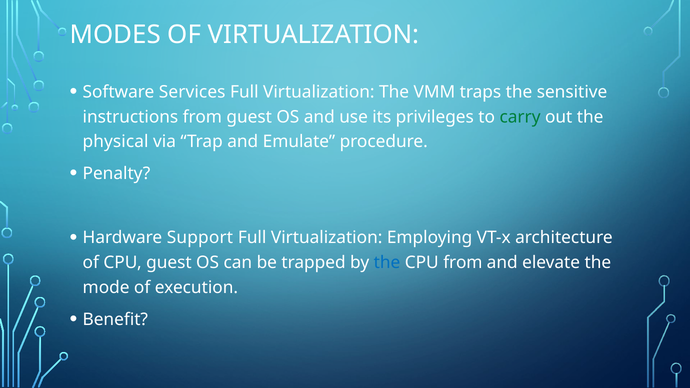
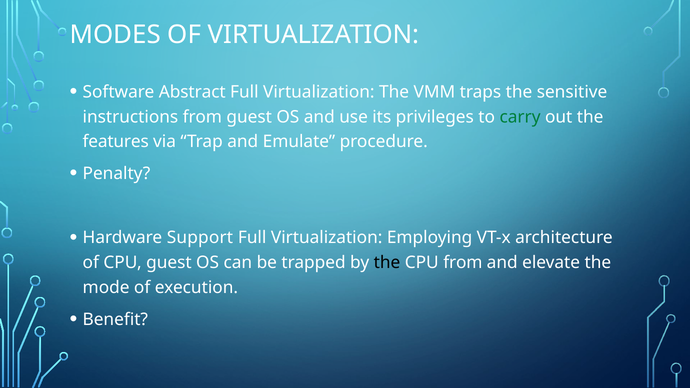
Services: Services -> Abstract
physical: physical -> features
the at (387, 263) colour: blue -> black
